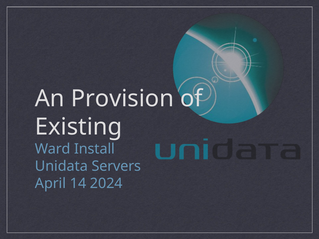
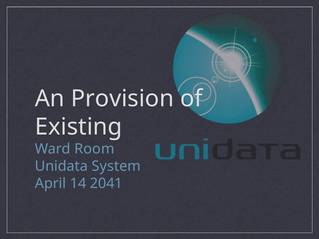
Install: Install -> Room
Servers: Servers -> System
2024: 2024 -> 2041
